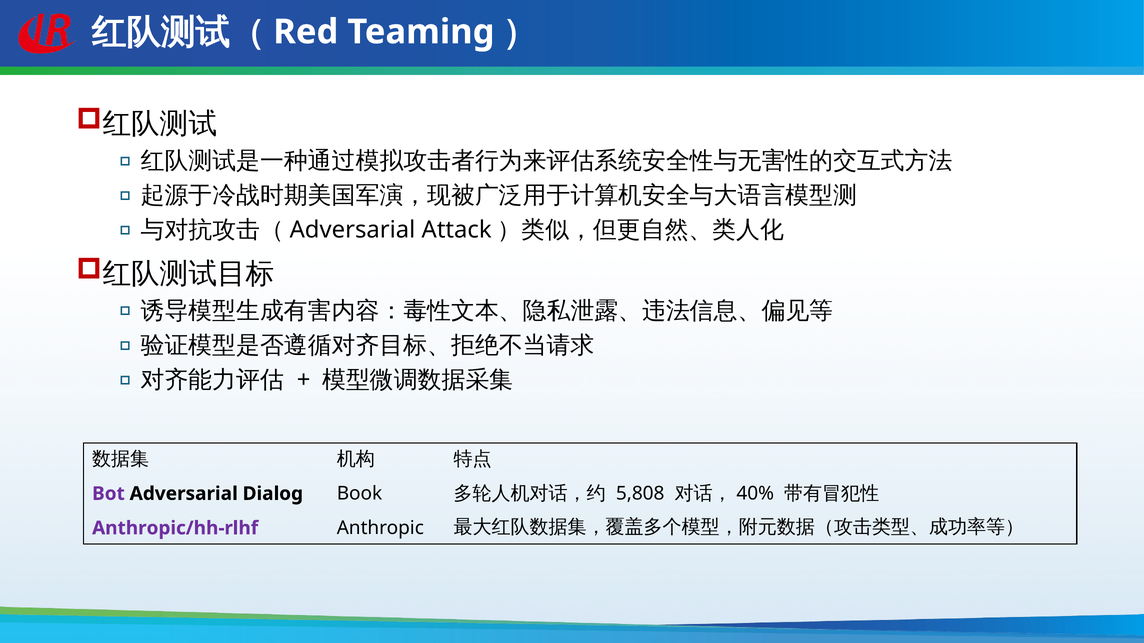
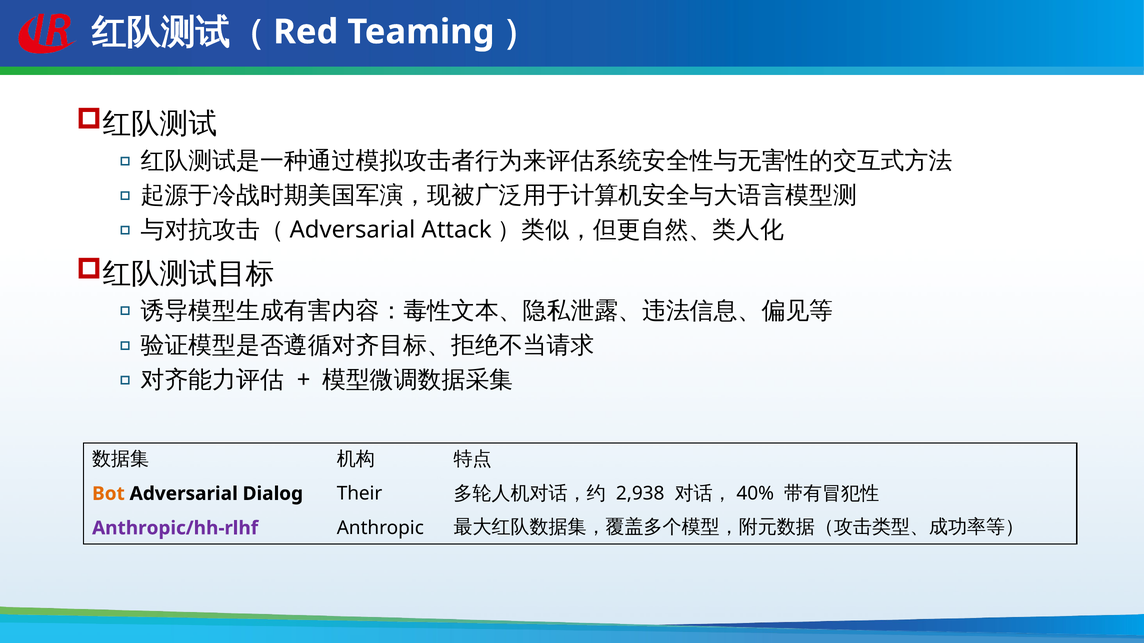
Bot colour: purple -> orange
Book: Book -> Their
5,808: 5,808 -> 2,938
